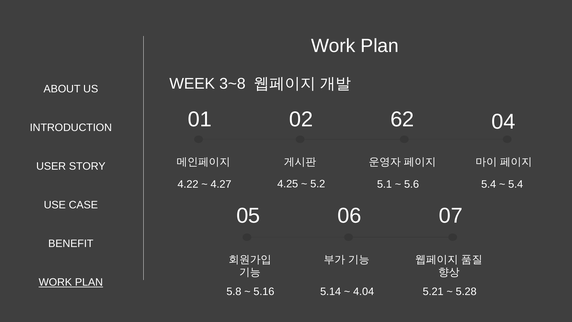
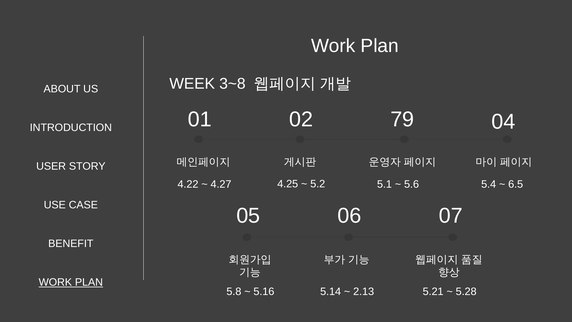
62: 62 -> 79
5.4 at (516, 184): 5.4 -> 6.5
4.04: 4.04 -> 2.13
